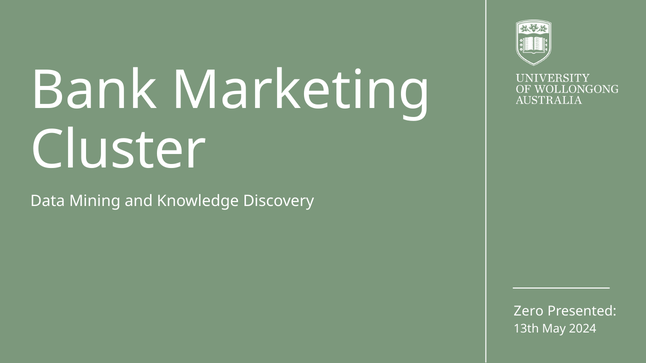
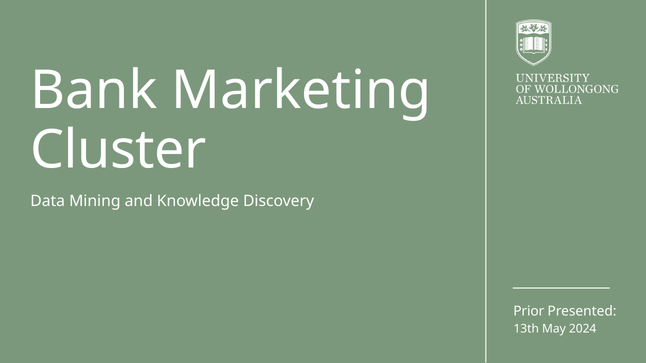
Zero: Zero -> Prior
